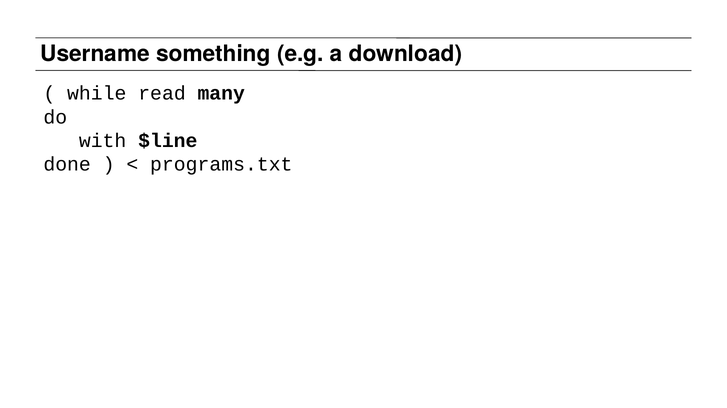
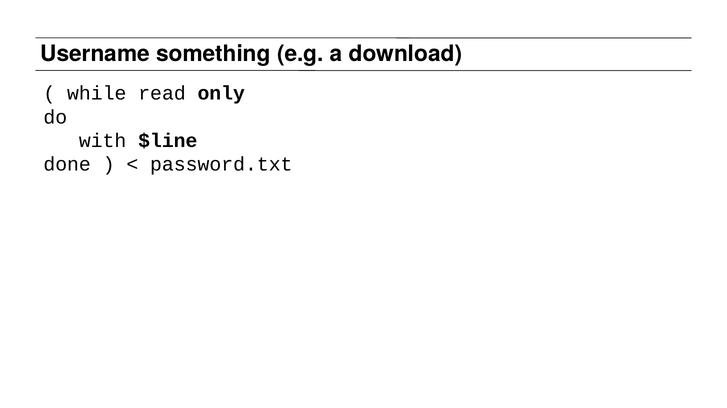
many: many -> only
programs.txt: programs.txt -> password.txt
